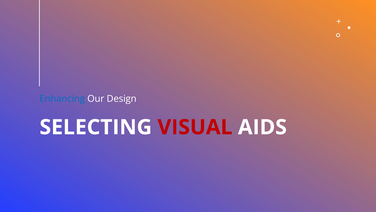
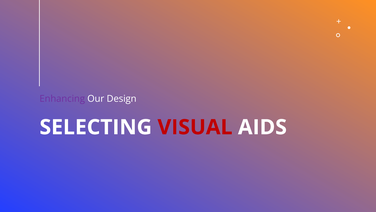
Enhancing colour: blue -> purple
